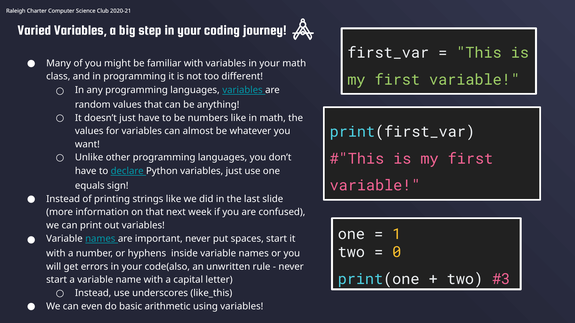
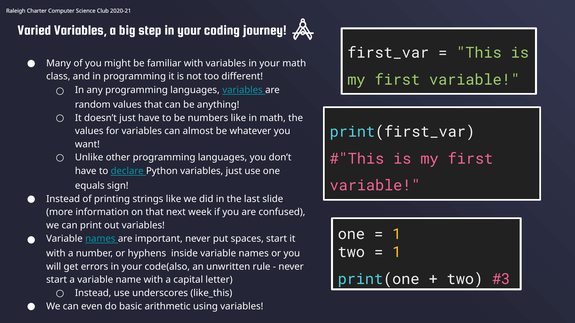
0 at (397, 253): 0 -> 1
